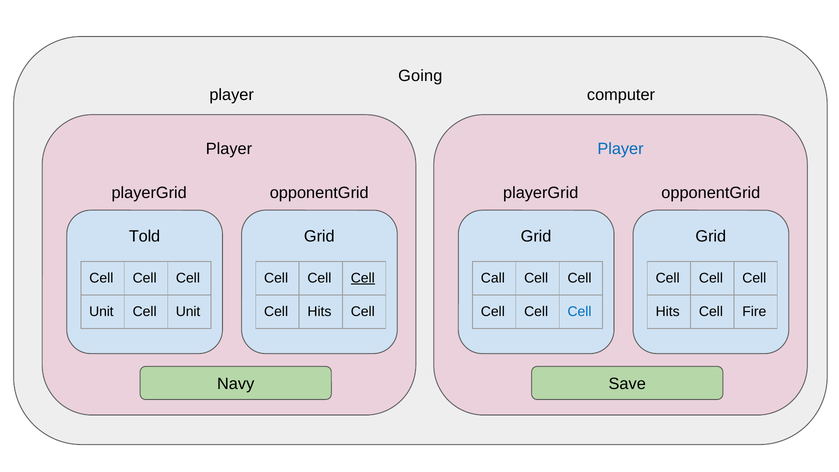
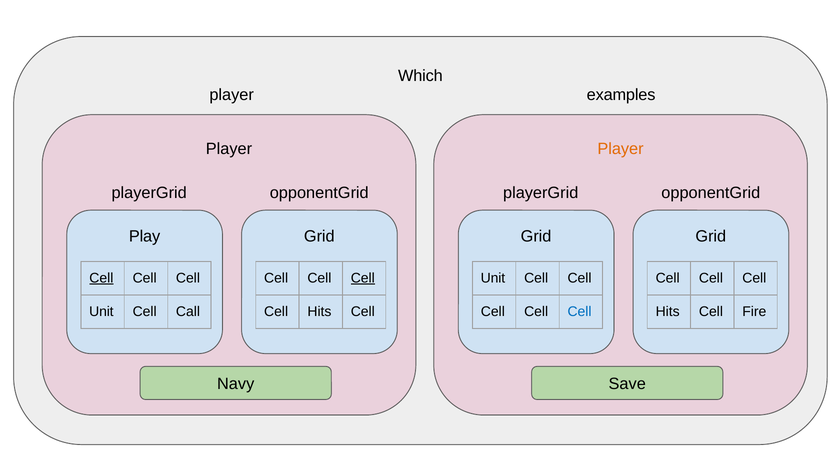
Going: Going -> Which
computer: computer -> examples
Player at (621, 149) colour: blue -> orange
Told: Told -> Play
Cell at (101, 278) underline: none -> present
Call at (493, 278): Call -> Unit
Unit at (188, 312): Unit -> Call
